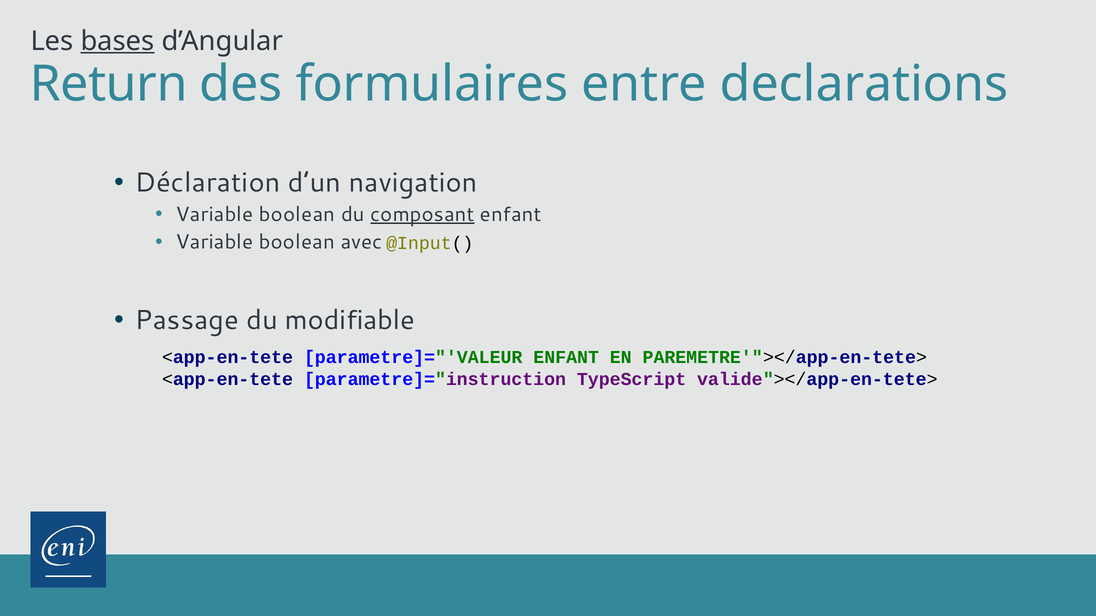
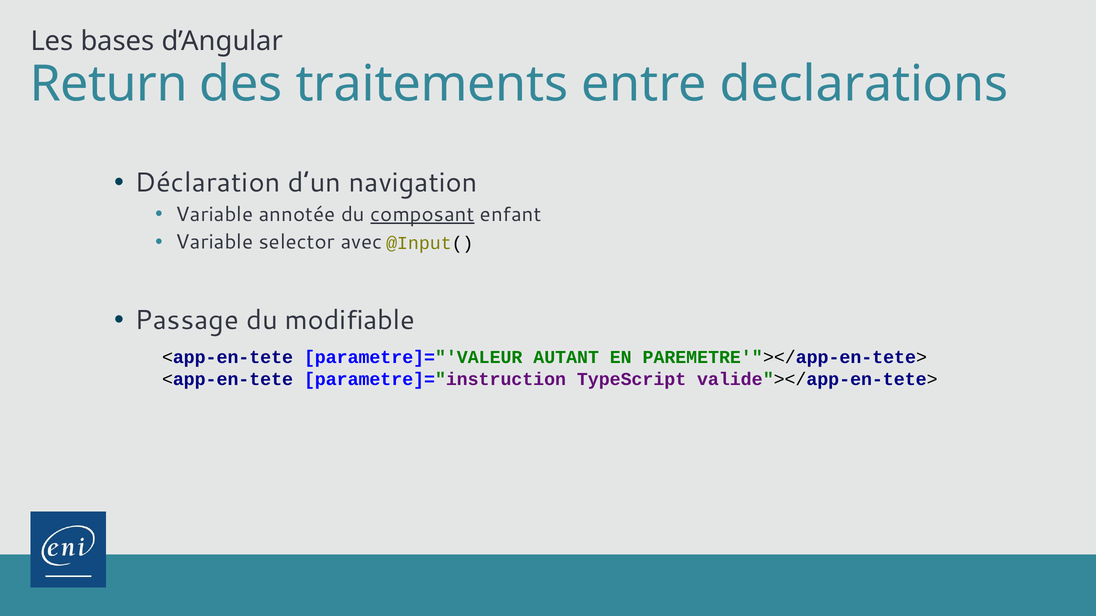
bases underline: present -> none
formulaires: formulaires -> traitements
boolean at (297, 214): boolean -> annotée
boolean at (297, 242): boolean -> selector
parametre]="'VALEUR ENFANT: ENFANT -> AUTANT
